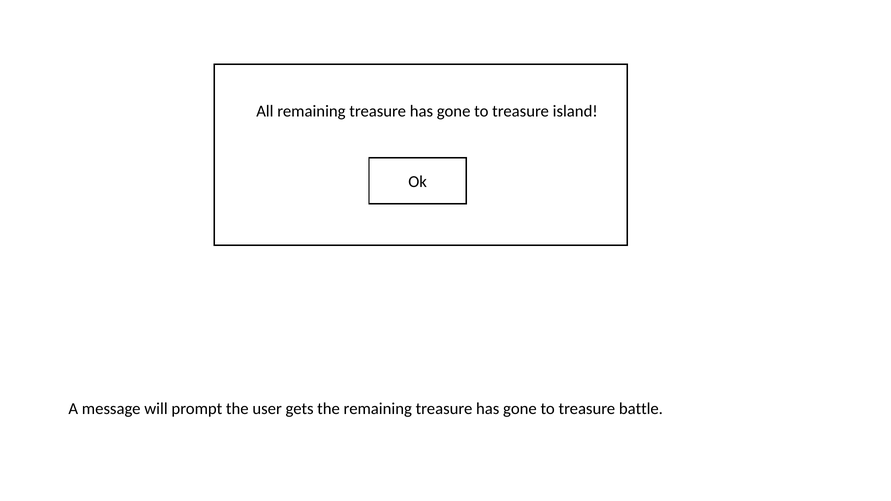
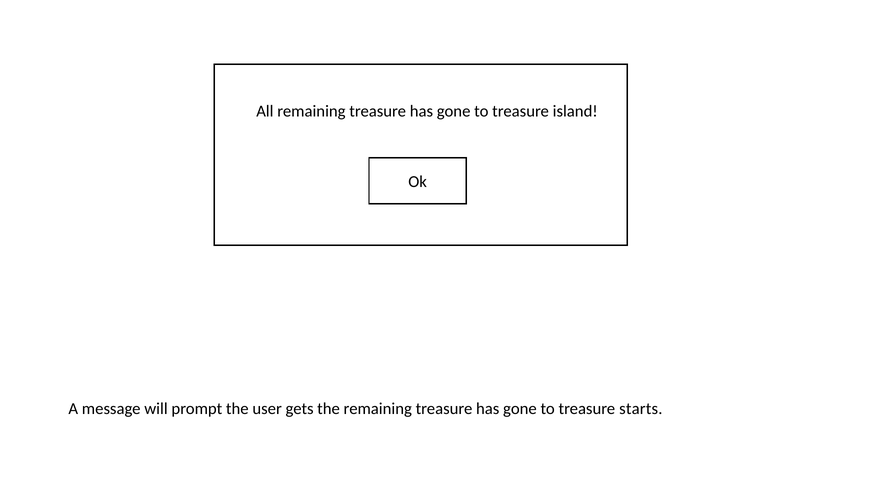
battle: battle -> starts
